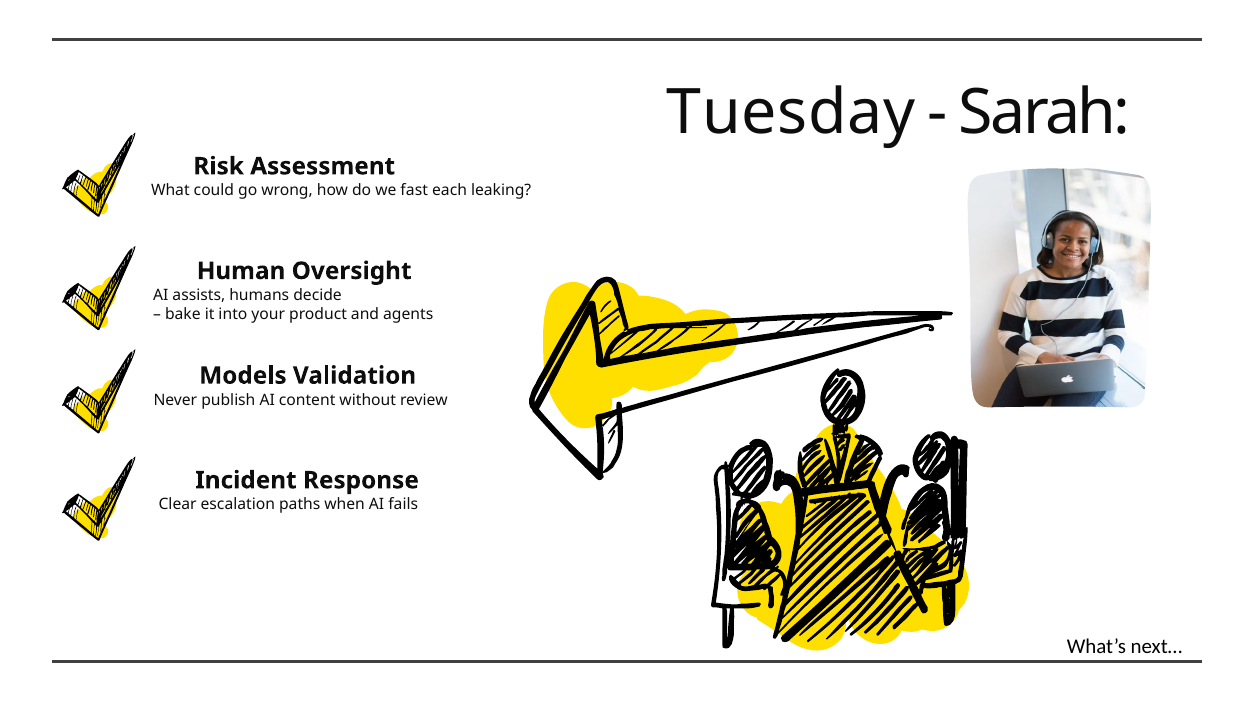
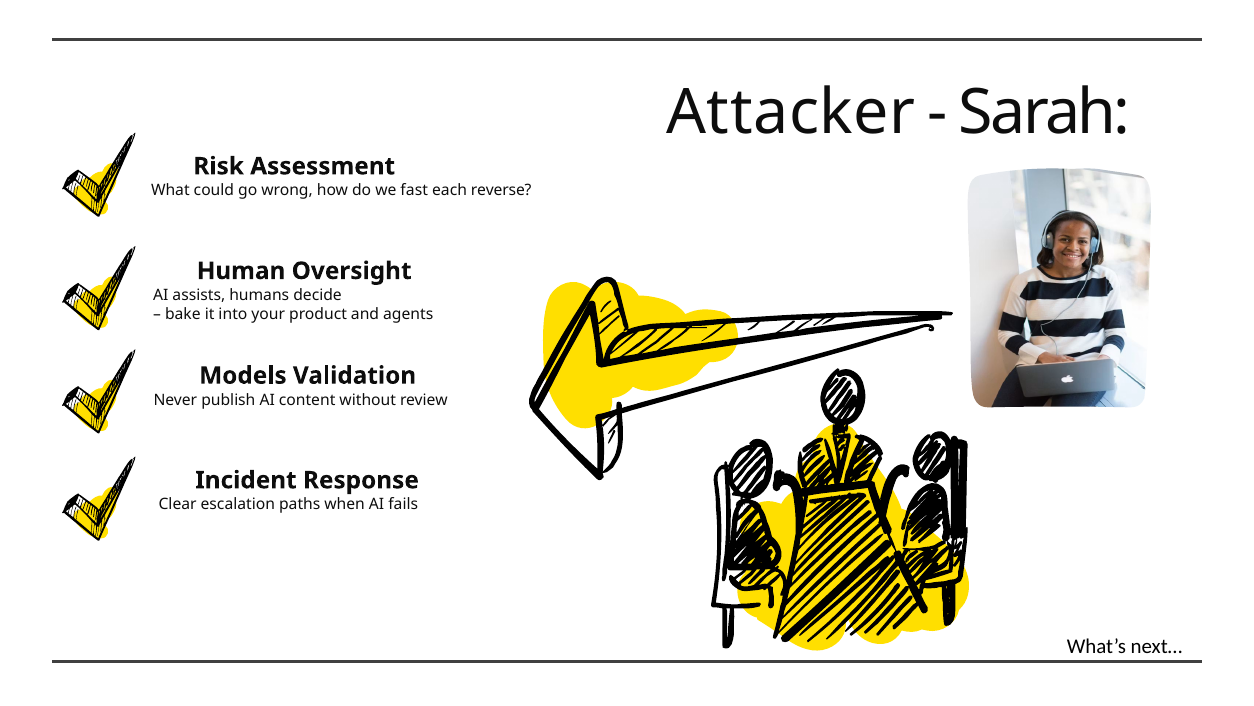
Tuesday: Tuesday -> Attacker
leaking: leaking -> reverse
